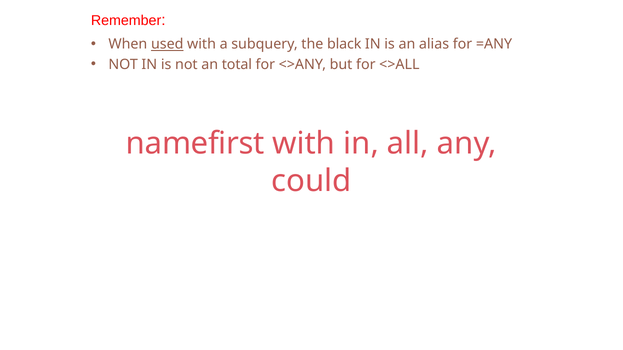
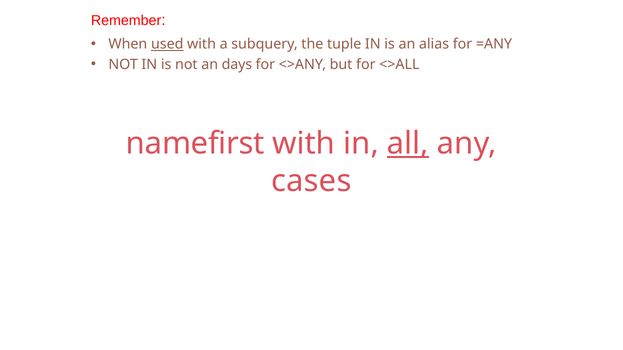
black: black -> tuple
total: total -> days
all underline: none -> present
could: could -> cases
